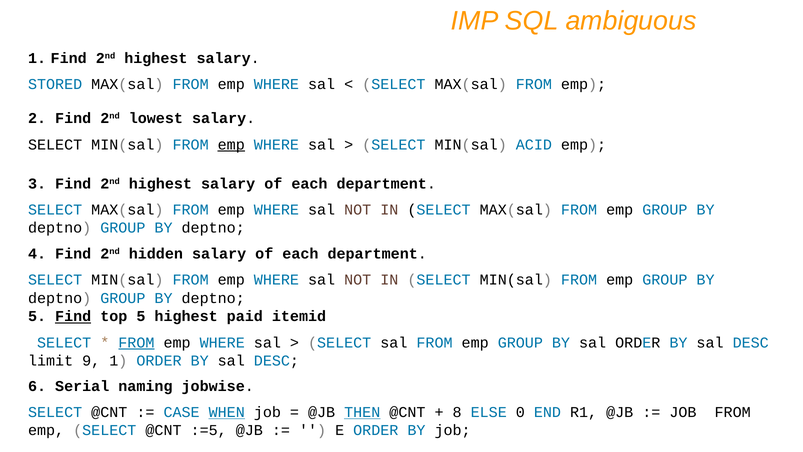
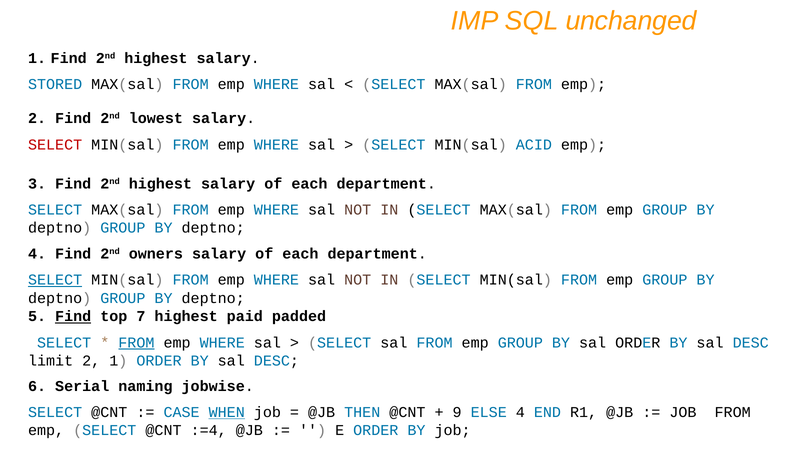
ambiguous: ambiguous -> unchanged
SELECT at (55, 145) colour: black -> red
emp at (231, 145) underline: present -> none
hidden: hidden -> owners
SELECT at (55, 280) underline: none -> present
top 5: 5 -> 7
itemid: itemid -> padded
limit 9: 9 -> 2
THEN underline: present -> none
8: 8 -> 9
ELSE 0: 0 -> 4
:=5: :=5 -> :=4
